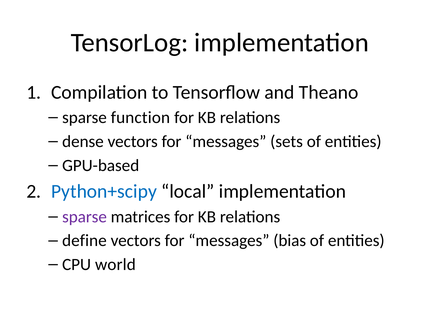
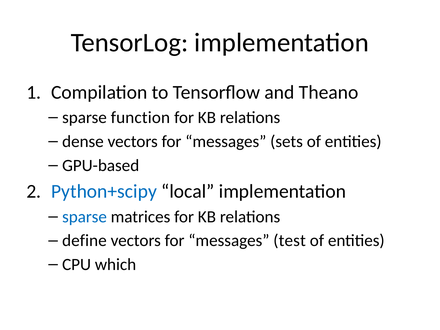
sparse at (85, 217) colour: purple -> blue
bias: bias -> test
world: world -> which
